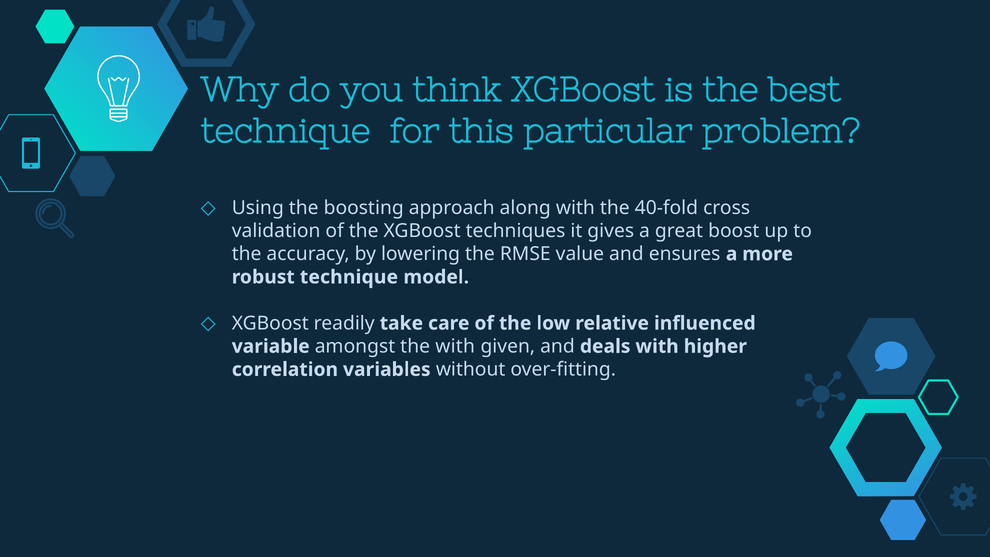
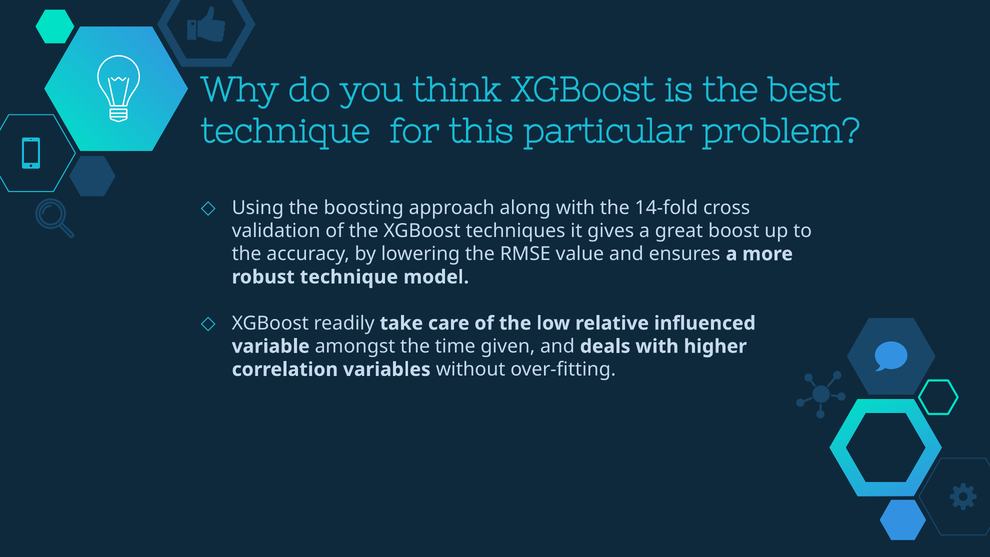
40-fold: 40-fold -> 14-fold
the with: with -> time
